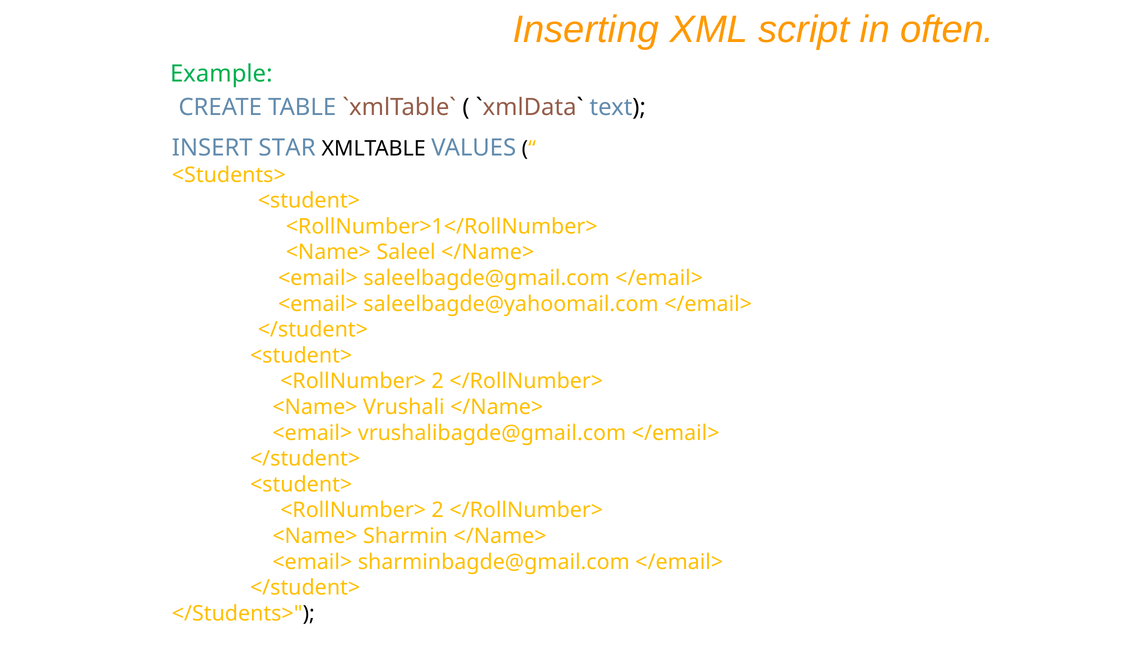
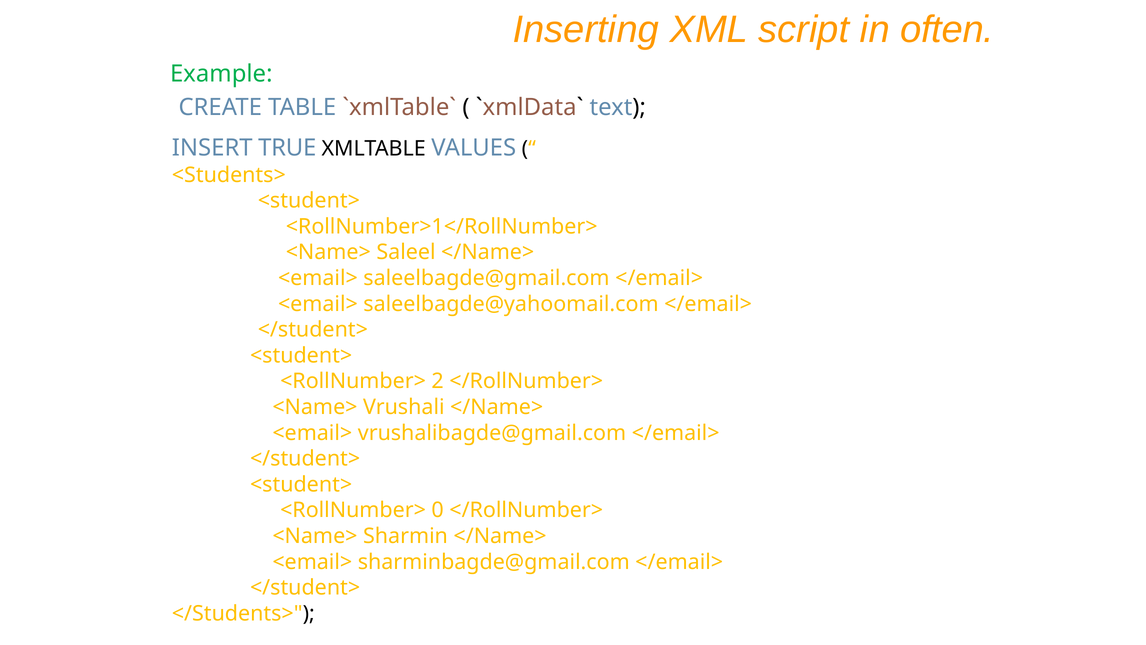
STAR: STAR -> TRUE
2 at (438, 510): 2 -> 0
